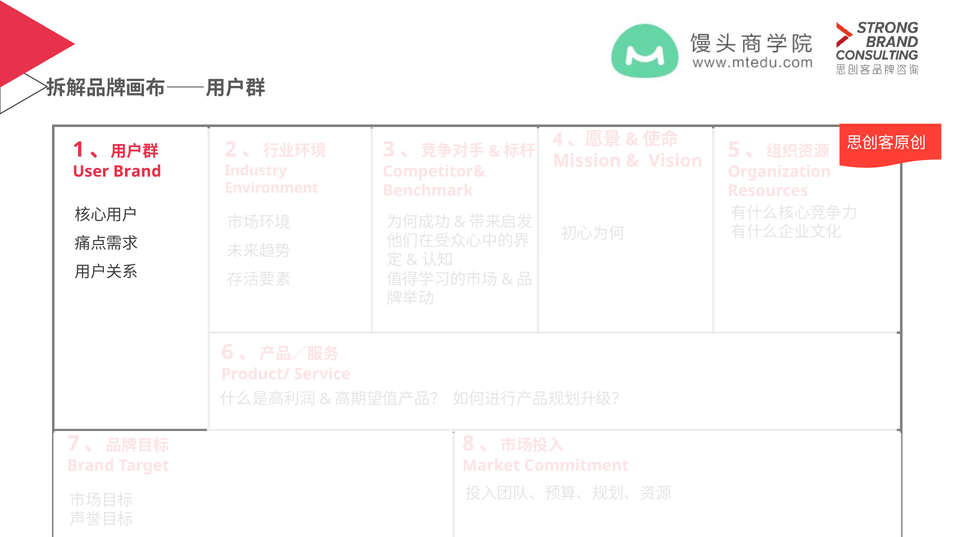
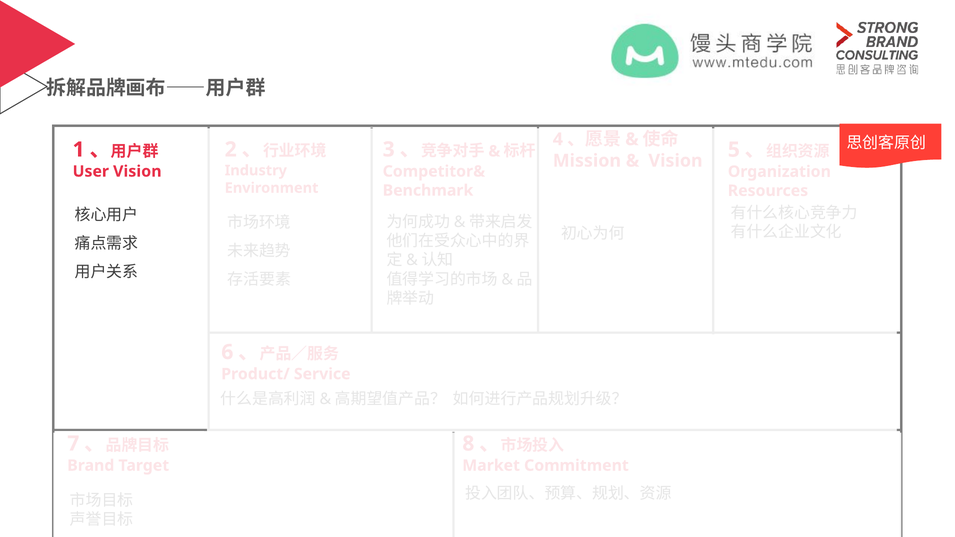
User Brand: Brand -> Vision
